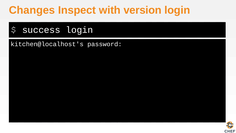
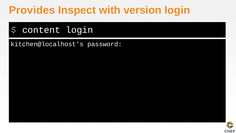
Changes: Changes -> Provides
success: success -> content
